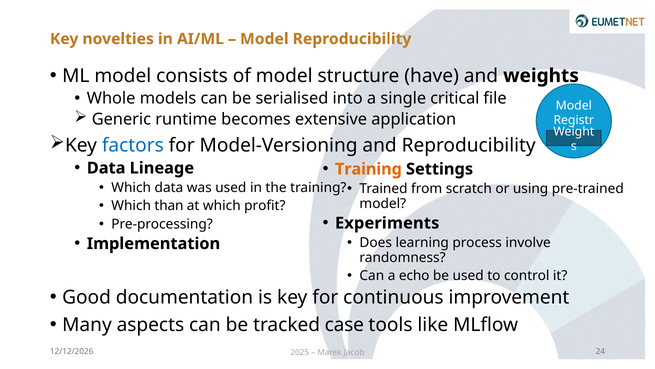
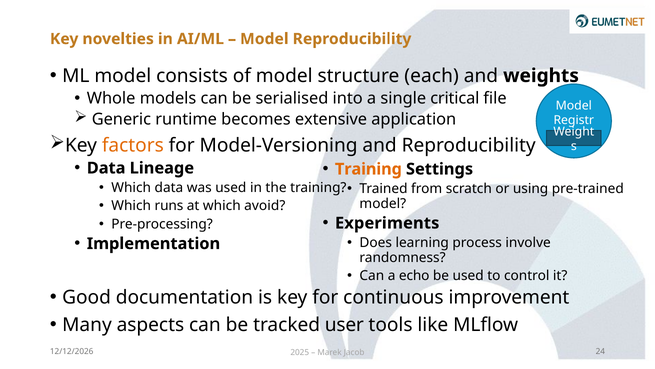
have: have -> each
factors colour: blue -> orange
than: than -> runs
profit: profit -> avoid
case: case -> user
